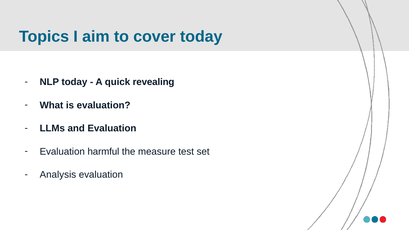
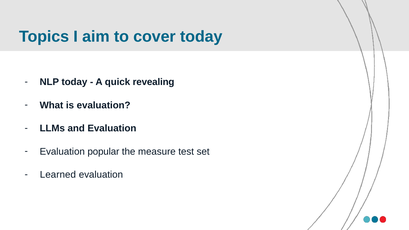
harmful: harmful -> popular
Analysis: Analysis -> Learned
